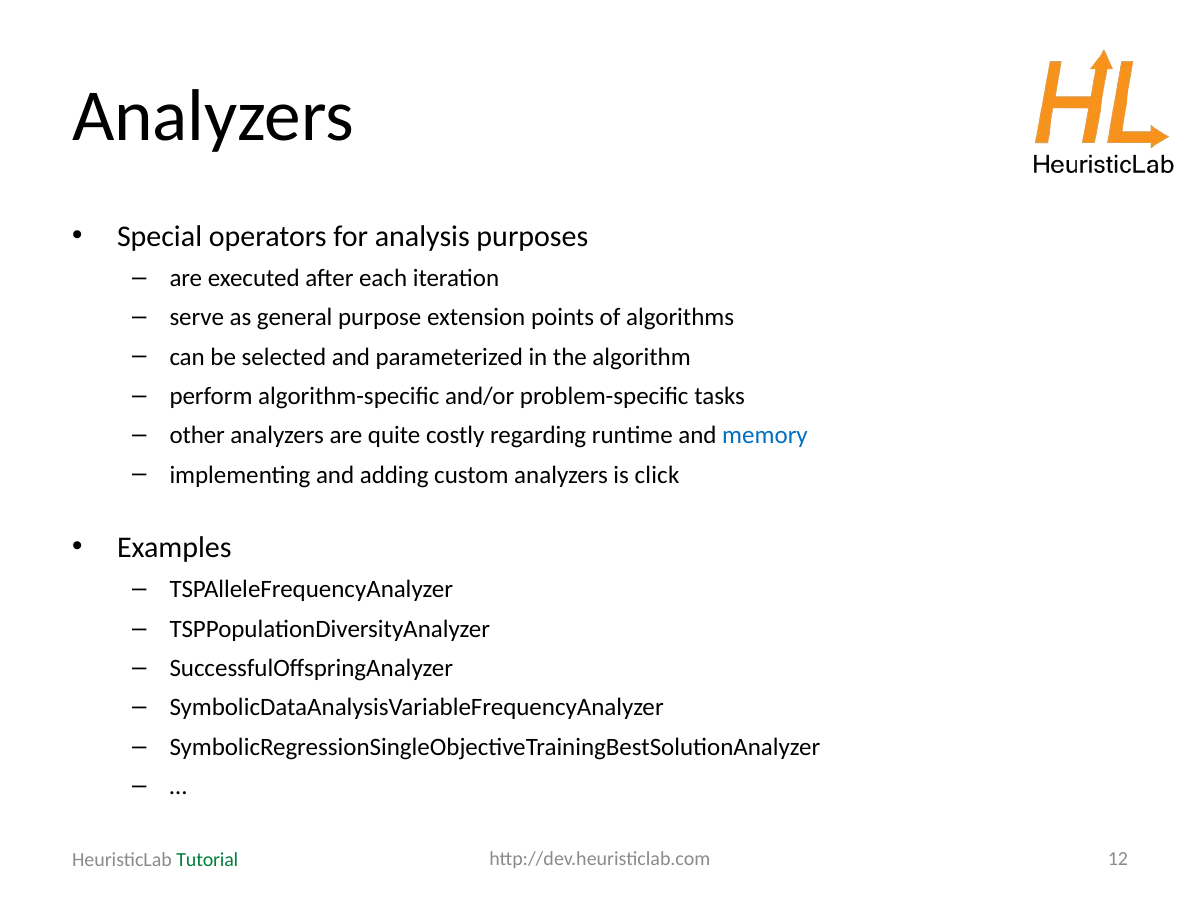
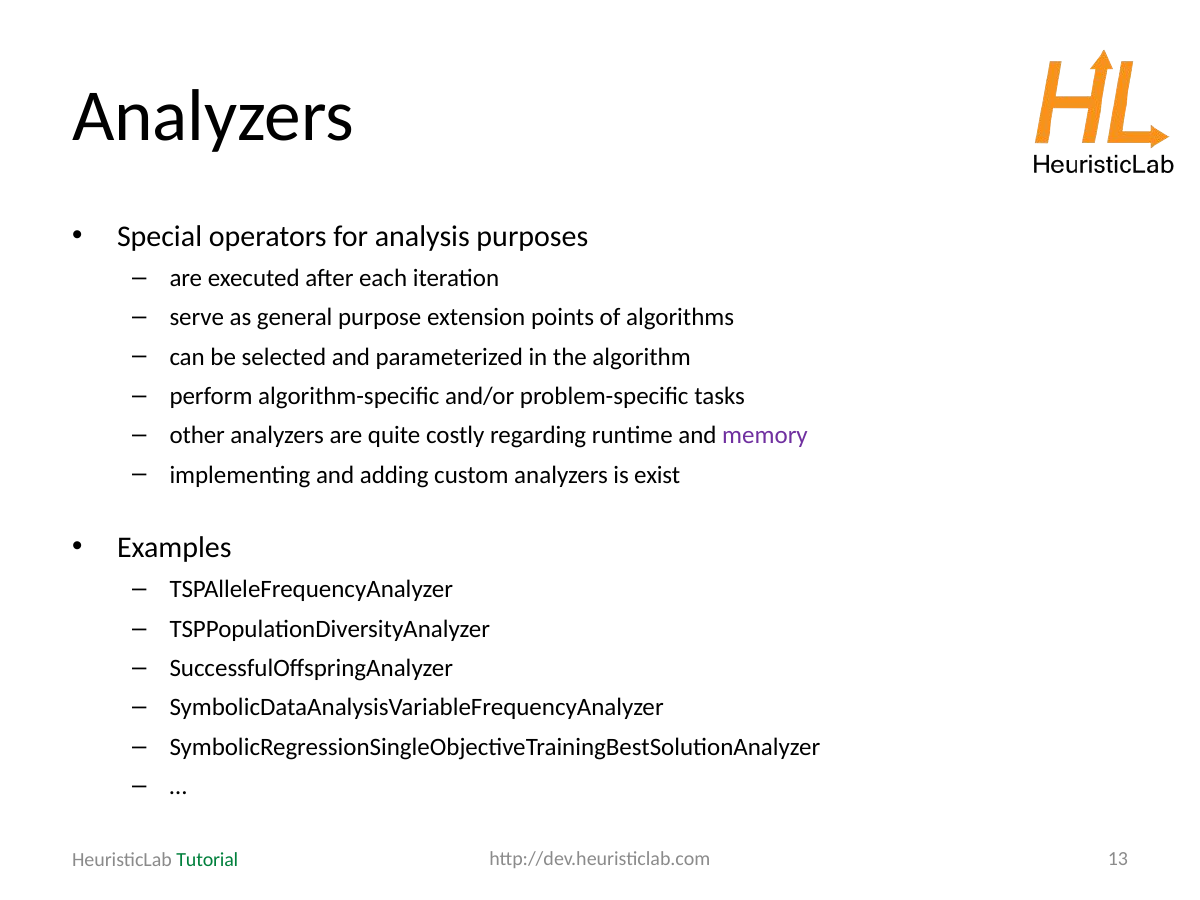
memory colour: blue -> purple
click: click -> exist
12: 12 -> 13
